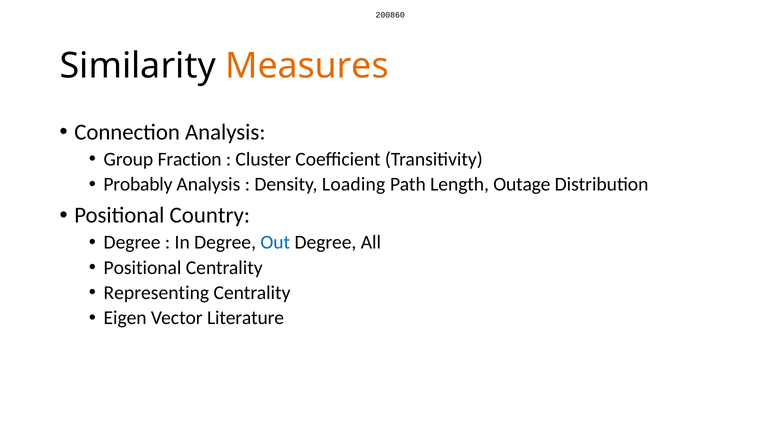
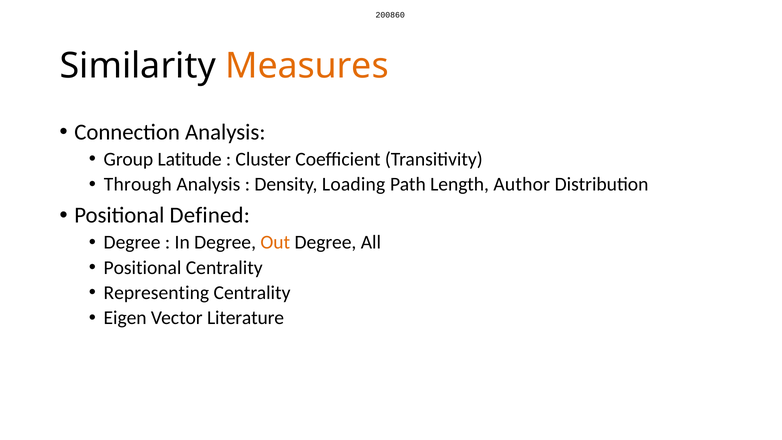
Fraction: Fraction -> Latitude
Probably: Probably -> Through
Outage: Outage -> Author
Country: Country -> Defined
Out colour: blue -> orange
